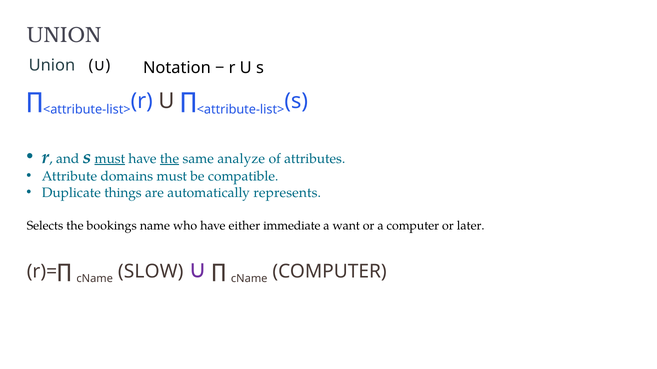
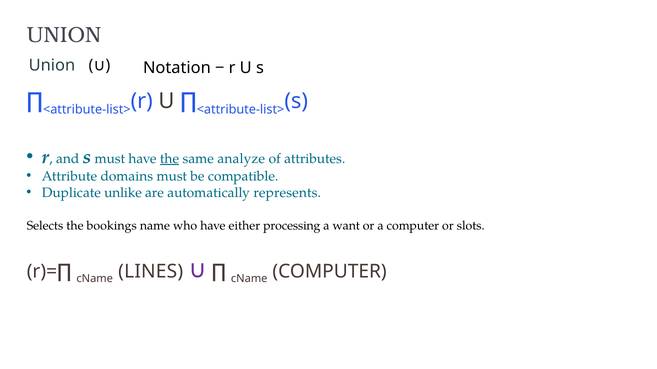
must at (110, 159) underline: present -> none
things: things -> unlike
immediate: immediate -> processing
later: later -> slots
SLOW: SLOW -> LINES
